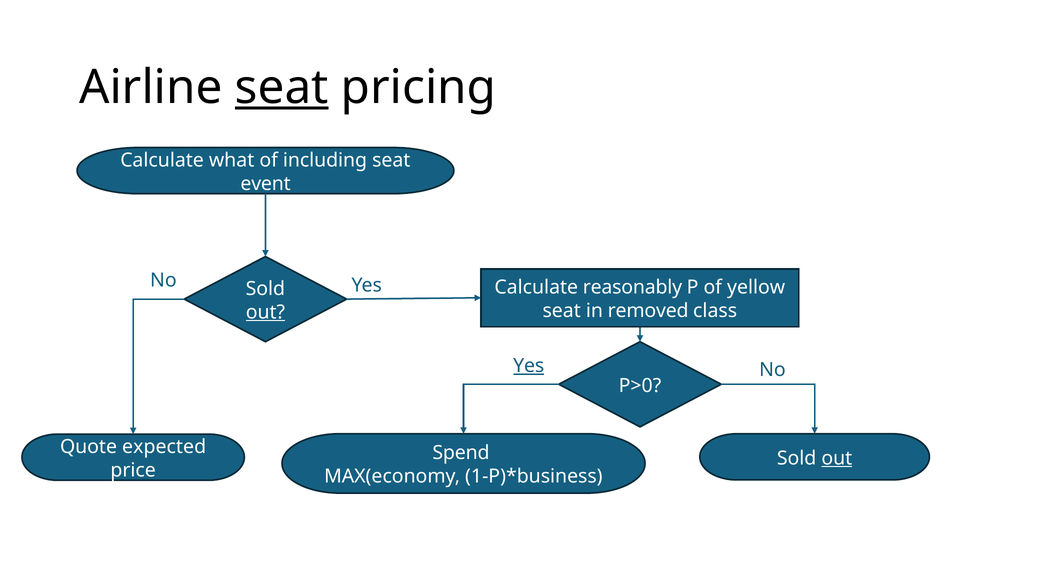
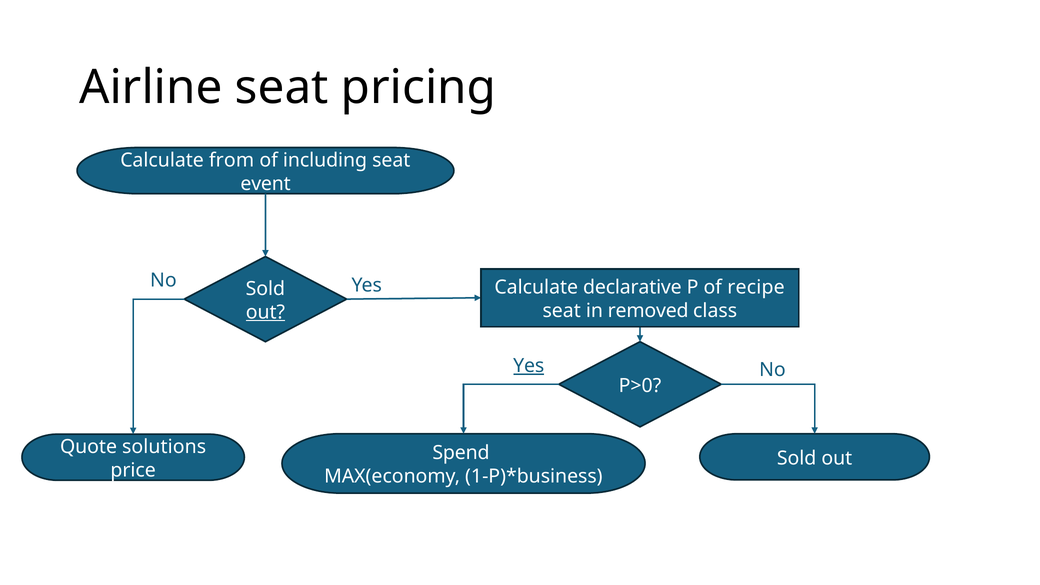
seat at (282, 87) underline: present -> none
what: what -> from
reasonably: reasonably -> declarative
yellow: yellow -> recipe
expected: expected -> solutions
out at (837, 458) underline: present -> none
